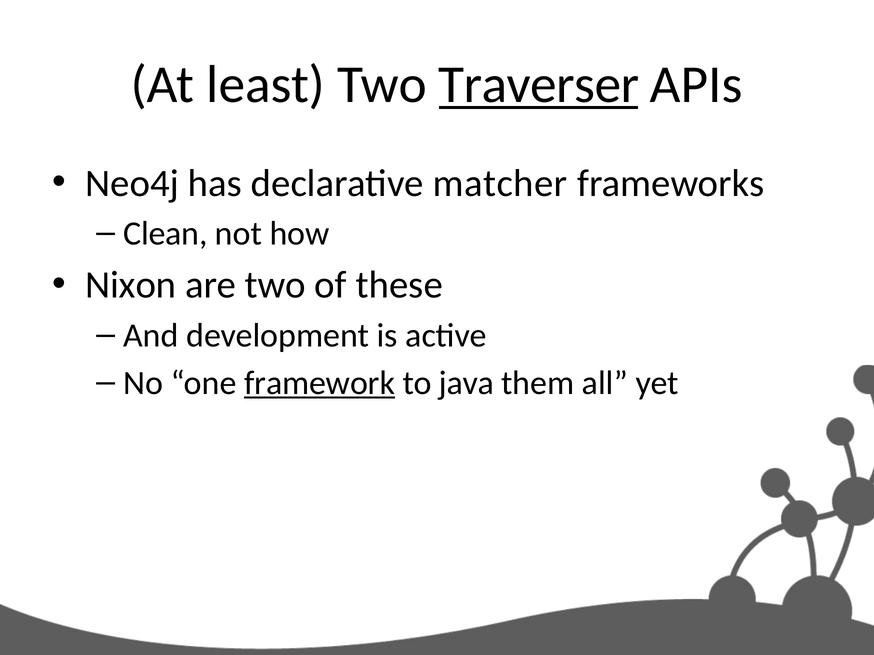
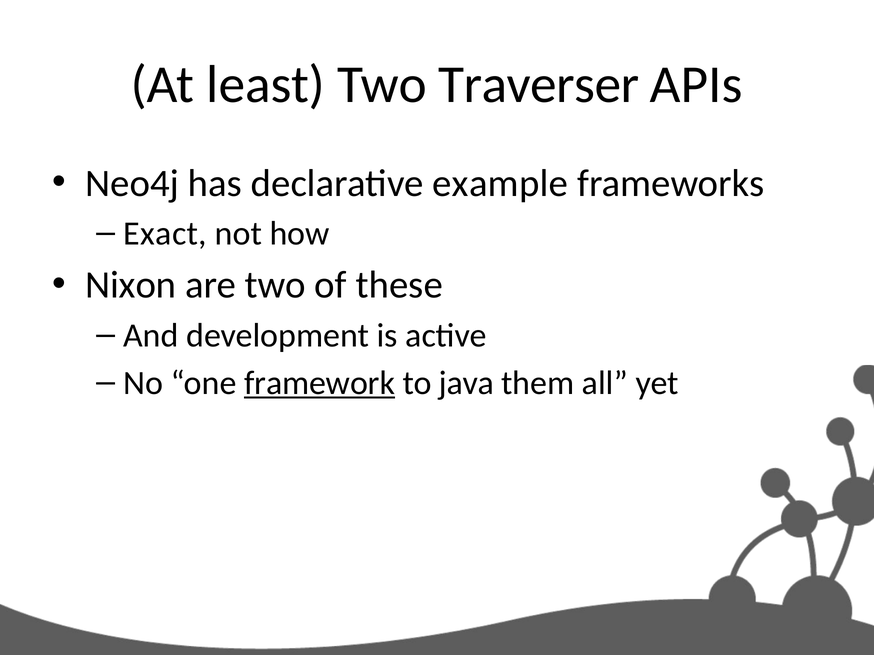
Traverser underline: present -> none
matcher: matcher -> example
Clean: Clean -> Exact
